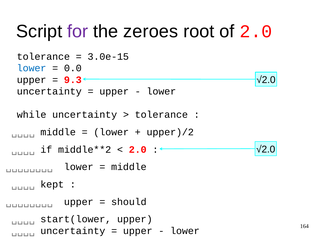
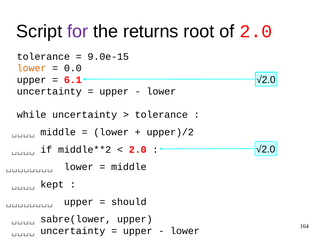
zeroes: zeroes -> returns
3.0e-15: 3.0e-15 -> 9.0e-15
lower at (32, 68) colour: blue -> orange
9.3: 9.3 -> 6.1
start(lower: start(lower -> sabre(lower
